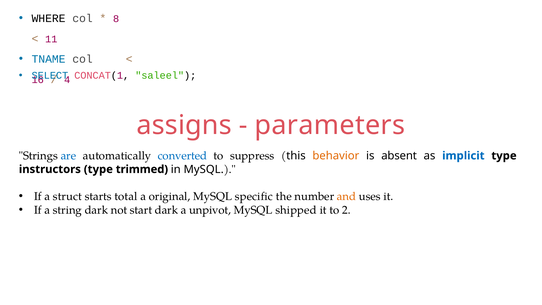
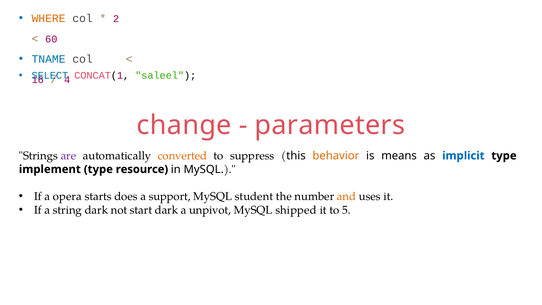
WHERE colour: black -> orange
8: 8 -> 2
11: 11 -> 60
assigns: assigns -> change
are colour: blue -> purple
converted colour: blue -> orange
absent: absent -> means
instructors: instructors -> implement
trimmed: trimmed -> resource
struct: struct -> opera
total: total -> does
original: original -> support
specific: specific -> student
2: 2 -> 5
